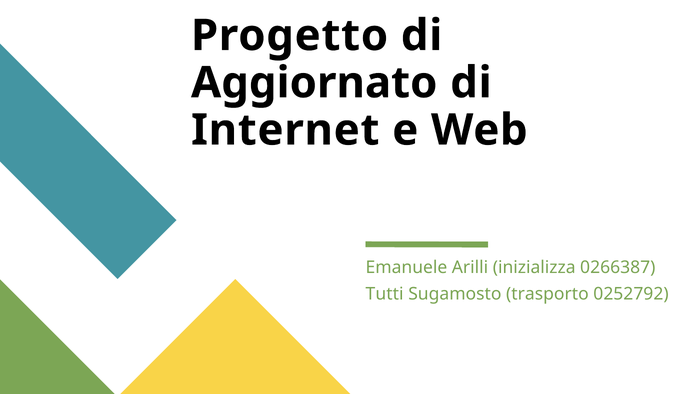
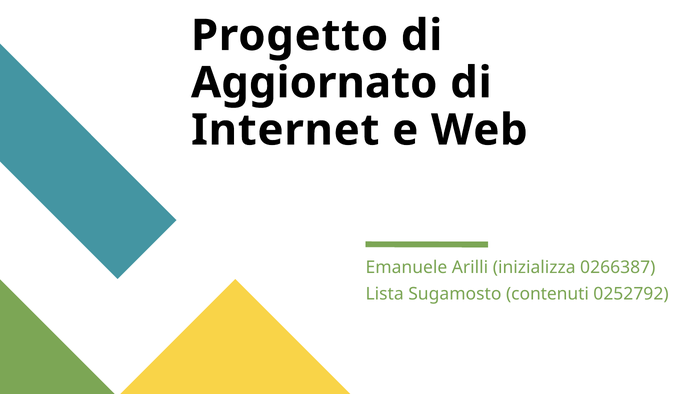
Tutti: Tutti -> Lista
trasporto: trasporto -> contenuti
